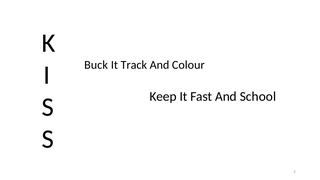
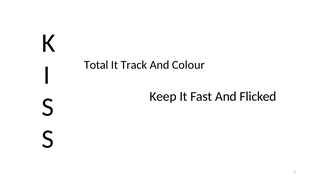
Buck: Buck -> Total
School: School -> Flicked
